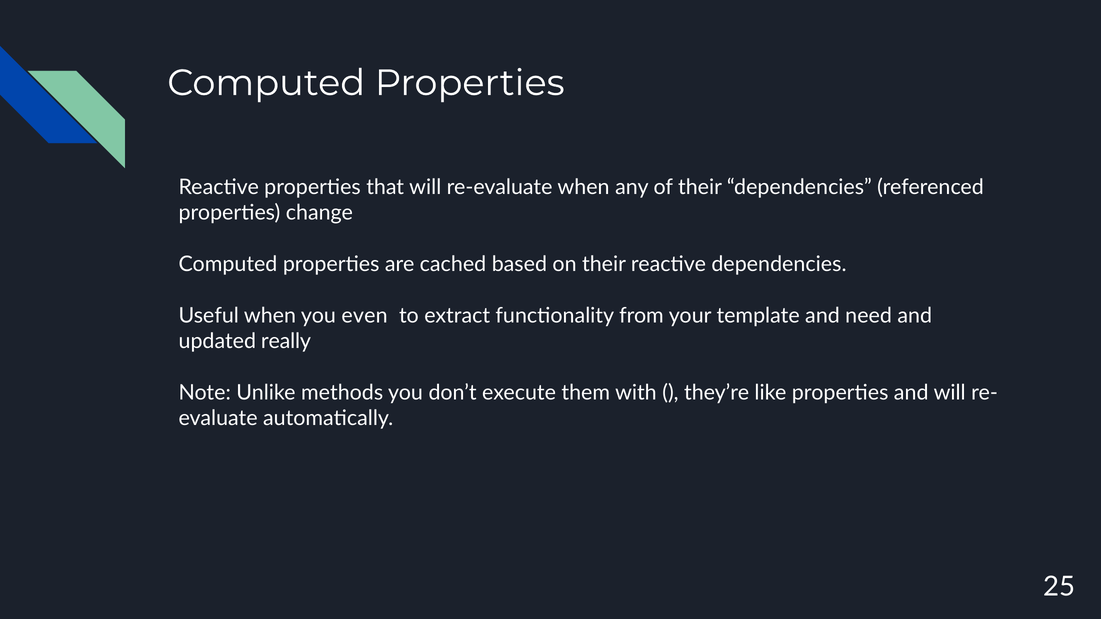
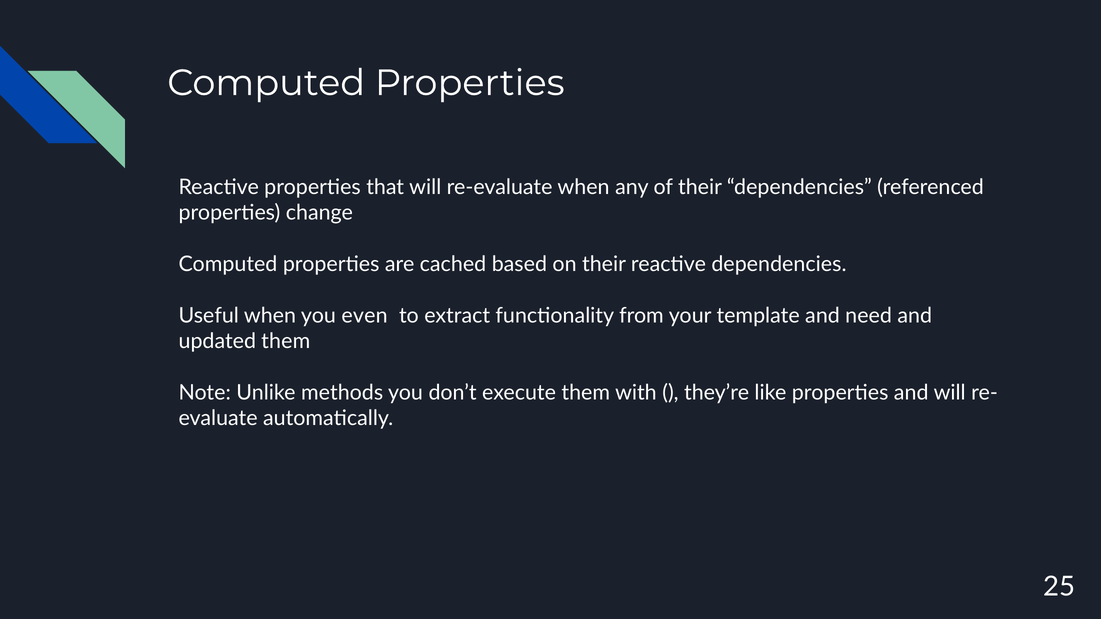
updated really: really -> them
